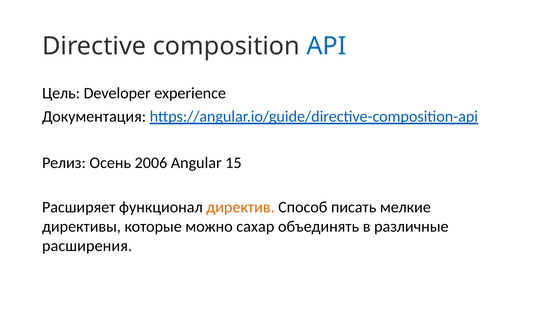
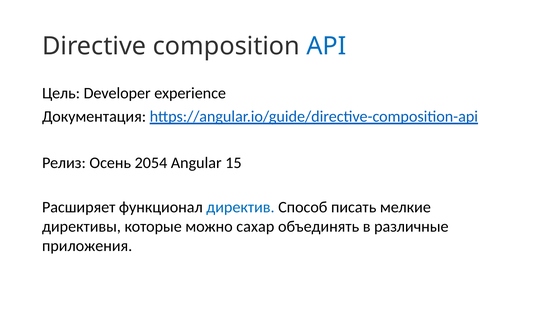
2006: 2006 -> 2054
директив colour: orange -> blue
расширения: расширения -> приложения
